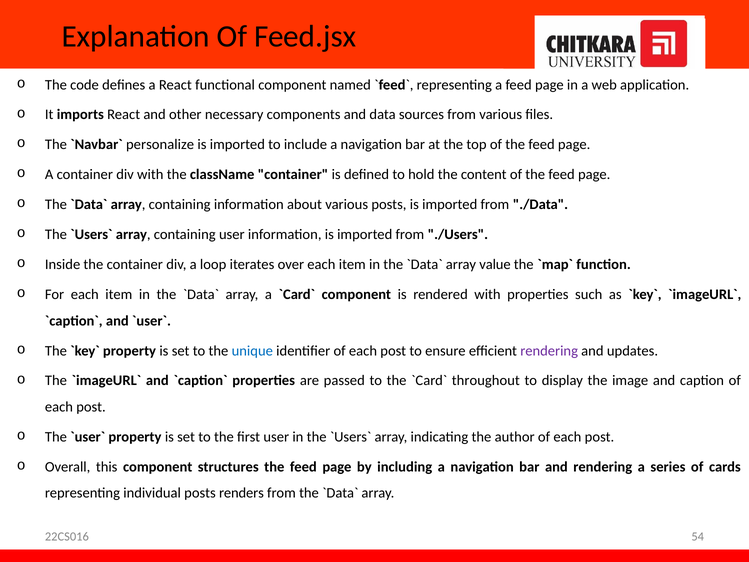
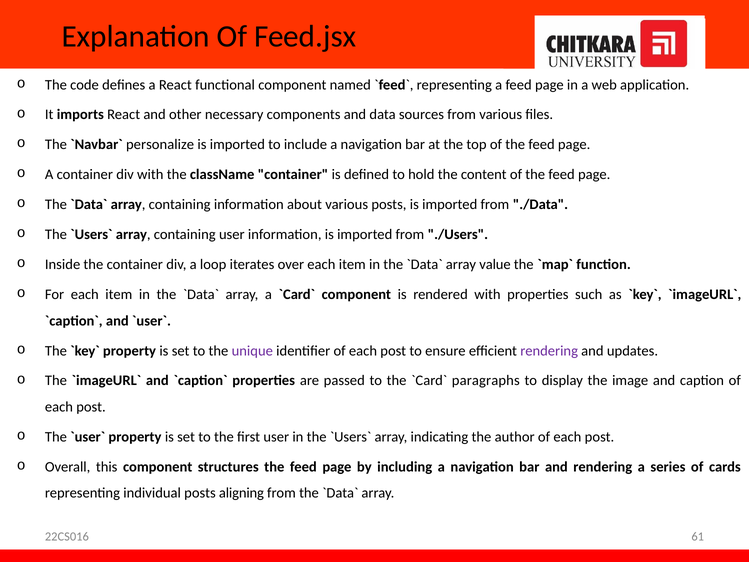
unique colour: blue -> purple
throughout: throughout -> paragraphs
renders: renders -> aligning
54: 54 -> 61
